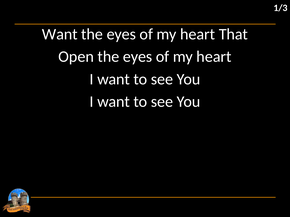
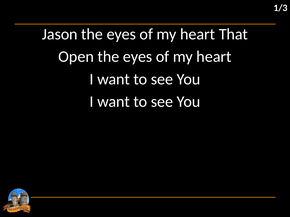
Want at (60, 34): Want -> Jason
